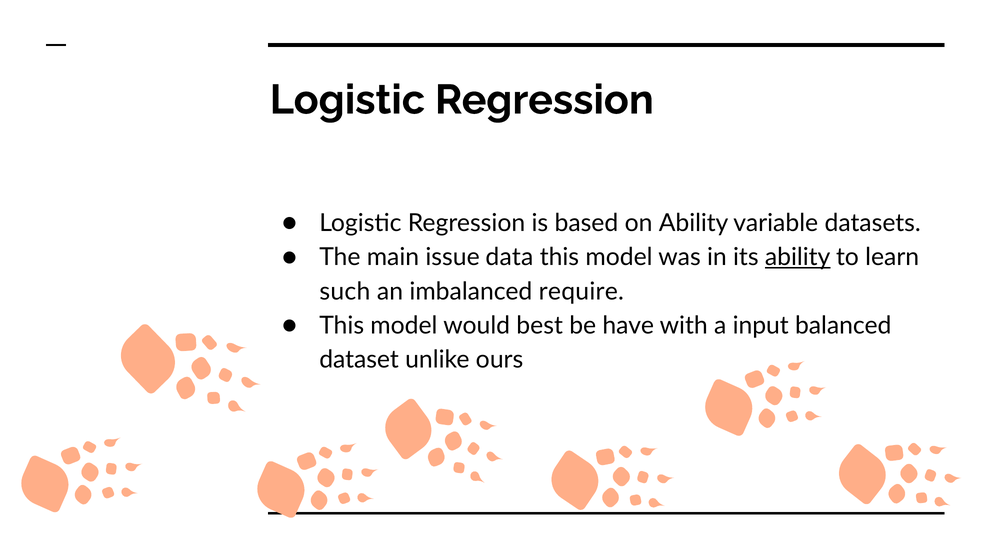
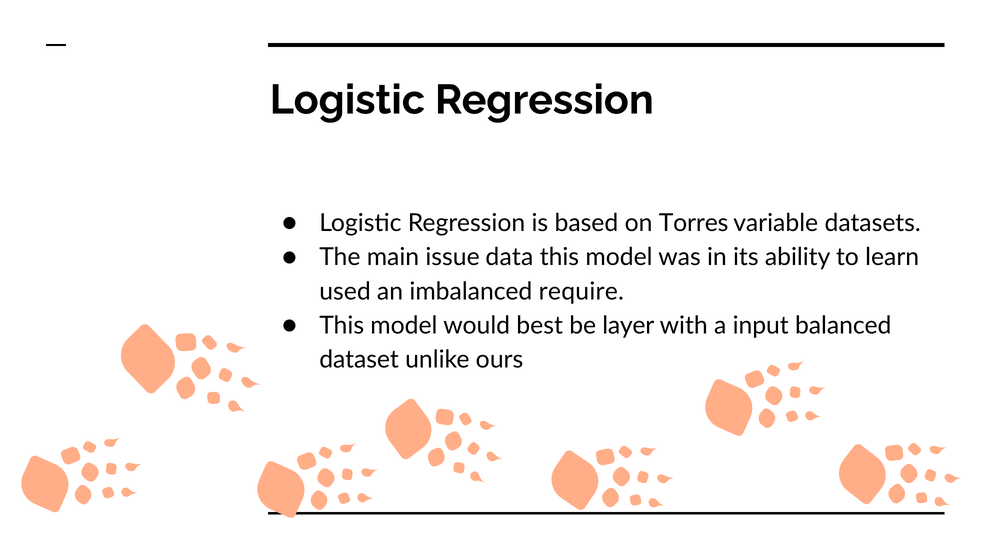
on Ability: Ability -> Torres
ability at (798, 257) underline: present -> none
such: such -> used
have: have -> layer
